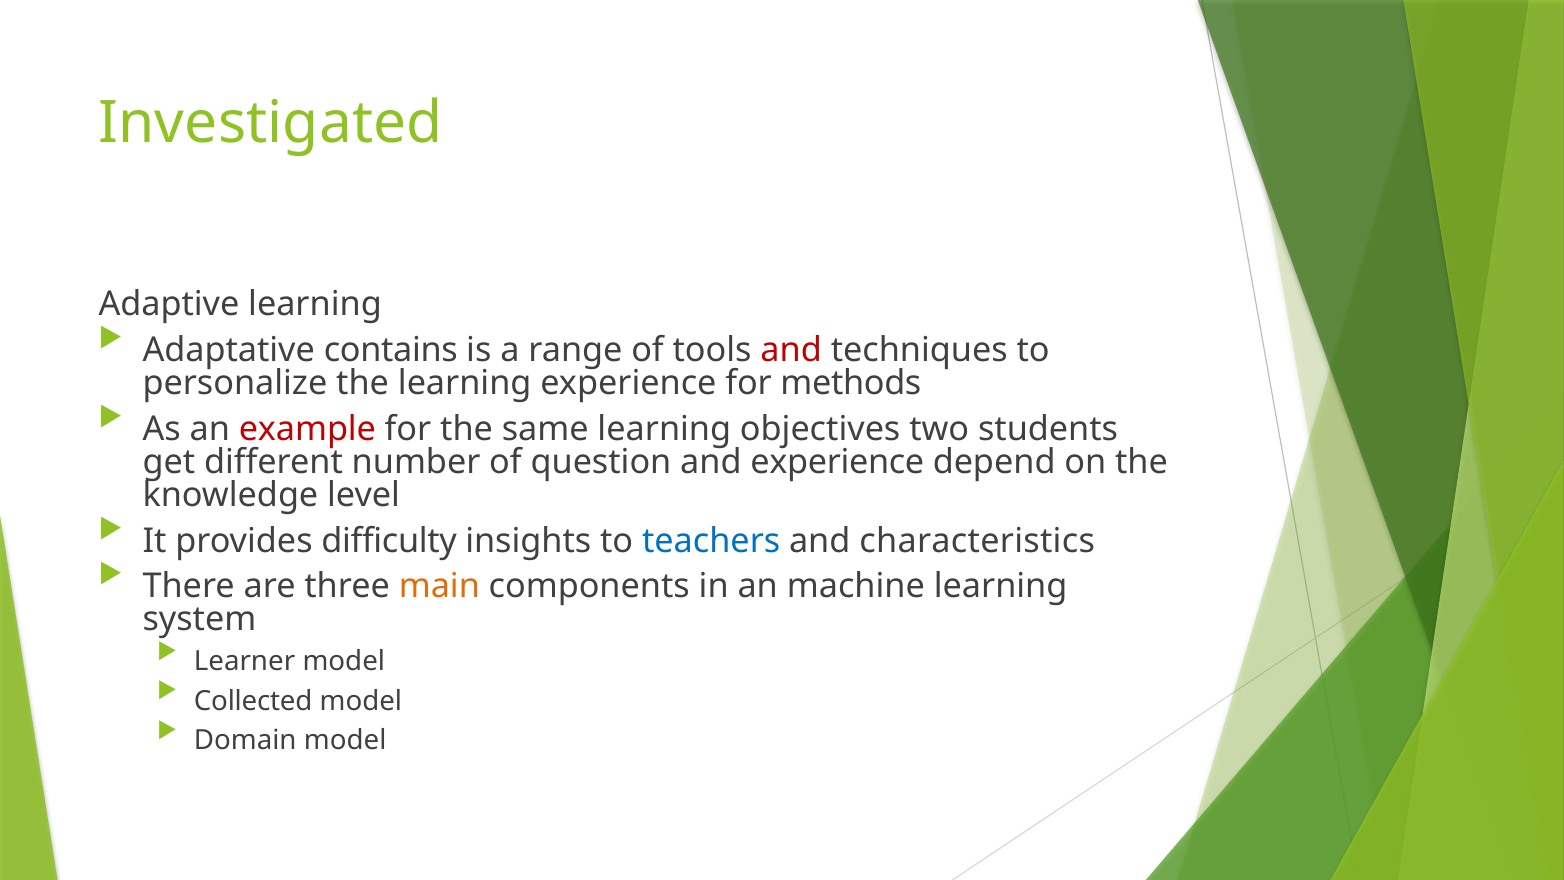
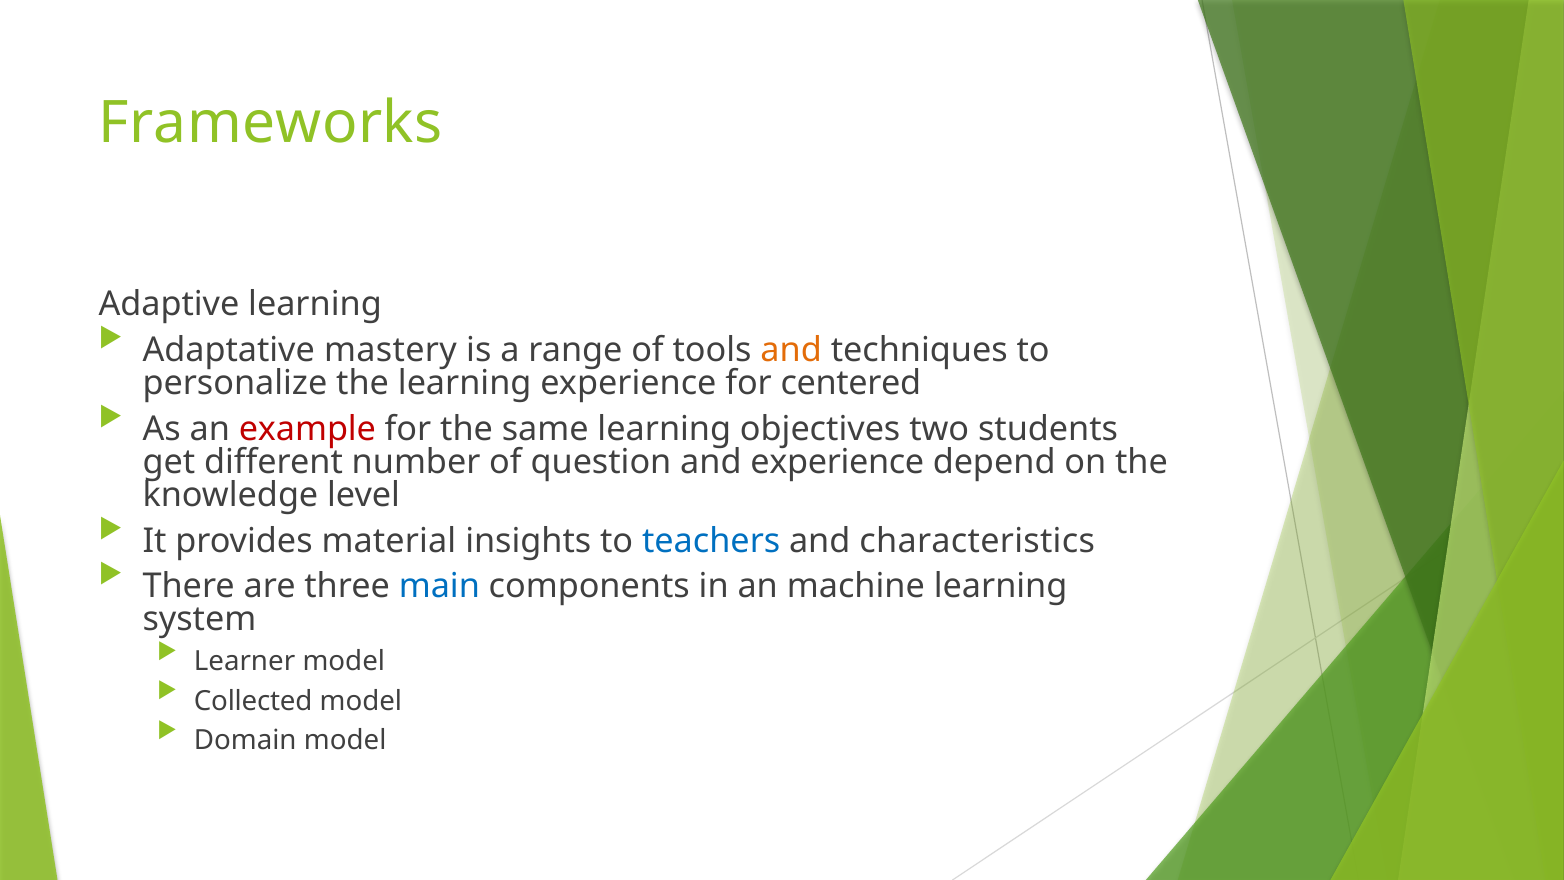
Investigated: Investigated -> Frameworks
contains: contains -> mastery
and at (791, 350) colour: red -> orange
methods: methods -> centered
difficulty: difficulty -> material
main colour: orange -> blue
